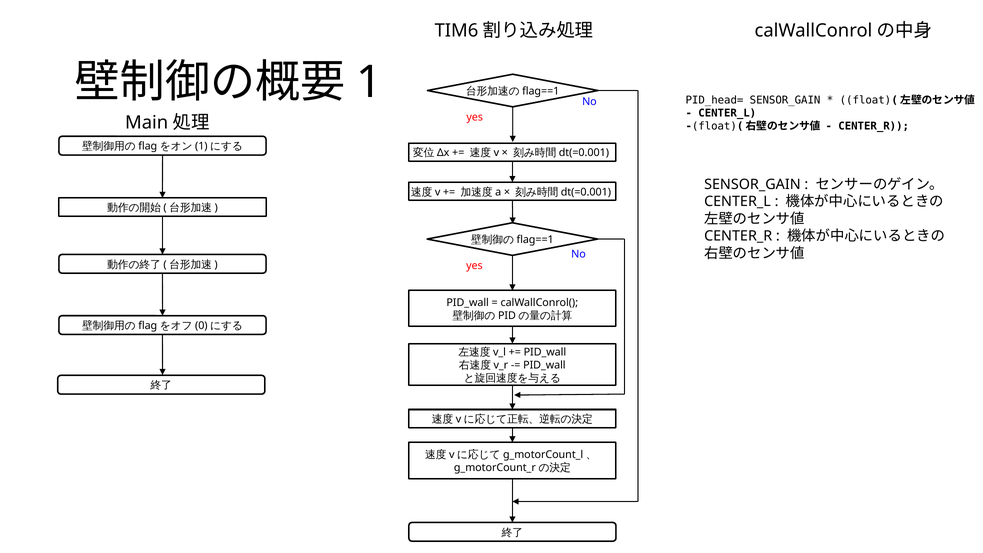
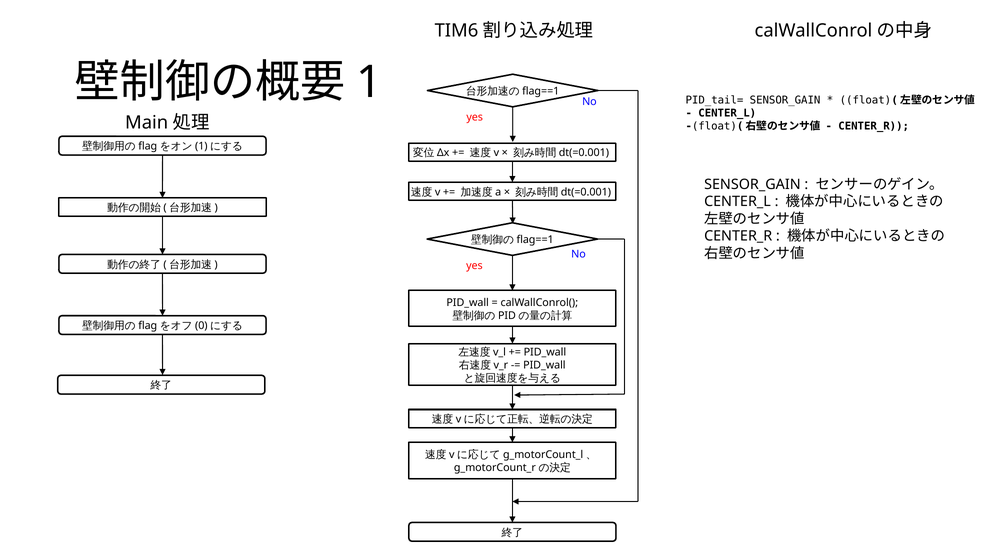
PID_head=: PID_head= -> PID_tail=
